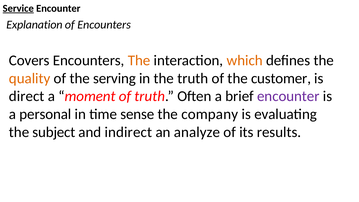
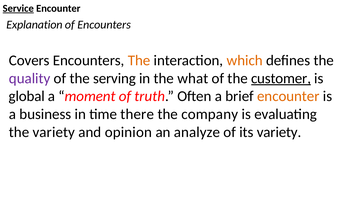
quality colour: orange -> purple
the truth: truth -> what
customer underline: none -> present
direct: direct -> global
encounter at (288, 96) colour: purple -> orange
personal: personal -> business
sense: sense -> there
the subject: subject -> variety
indirect: indirect -> opinion
its results: results -> variety
